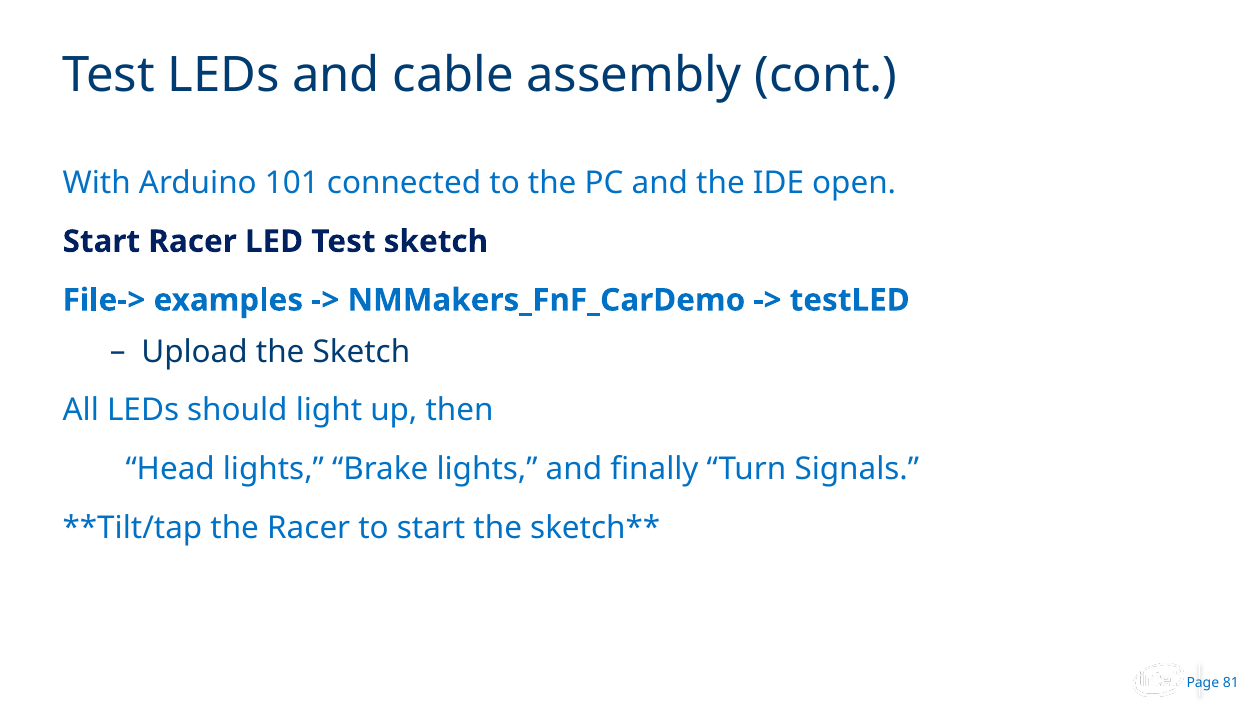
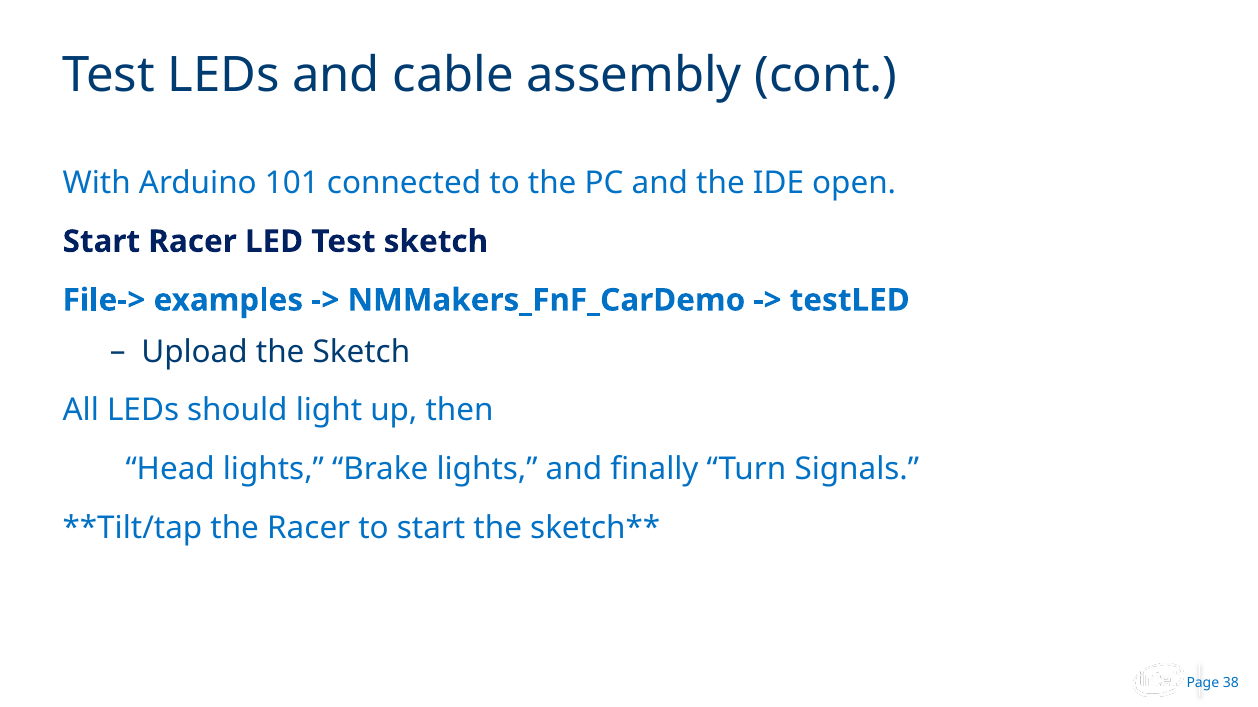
81: 81 -> 38
